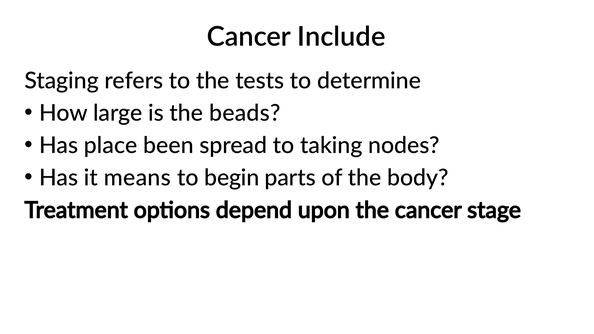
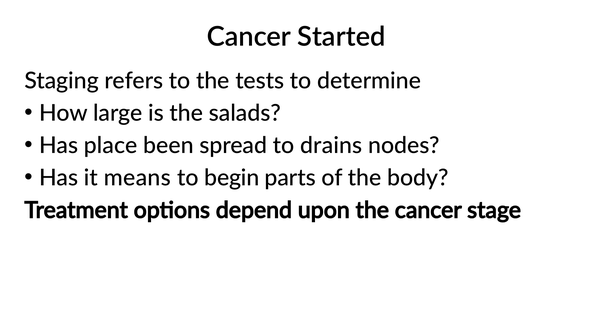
Include: Include -> Started
beads: beads -> salads
taking: taking -> drains
